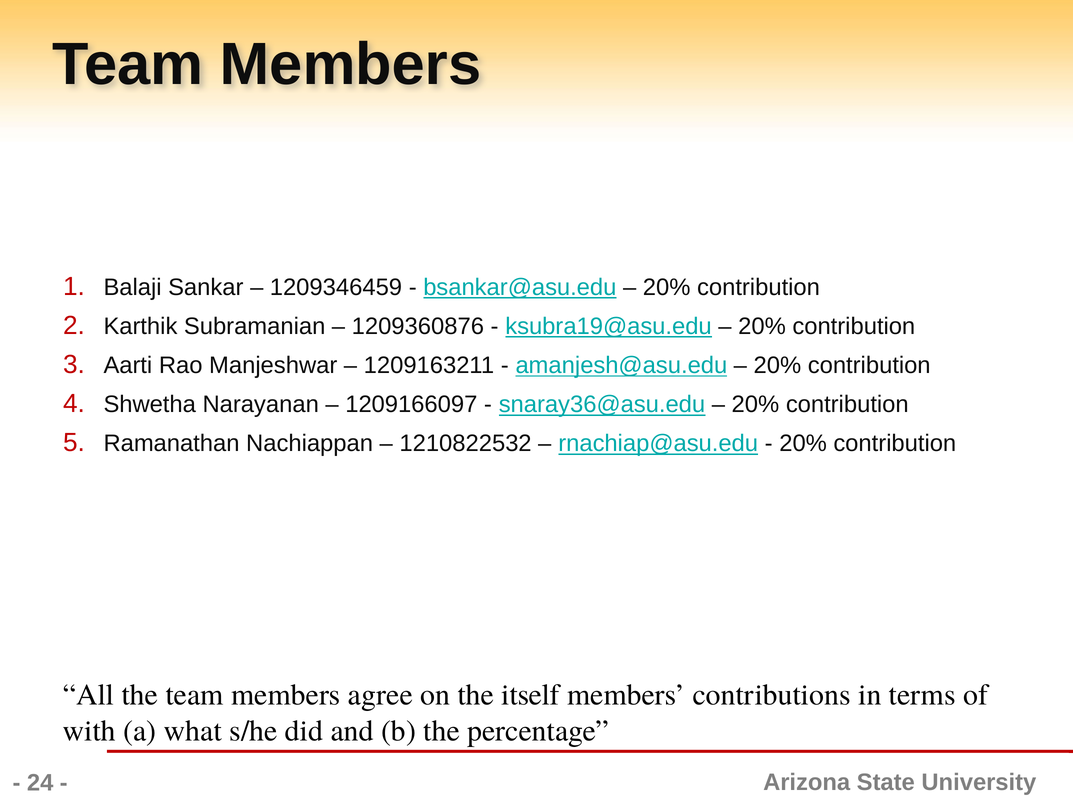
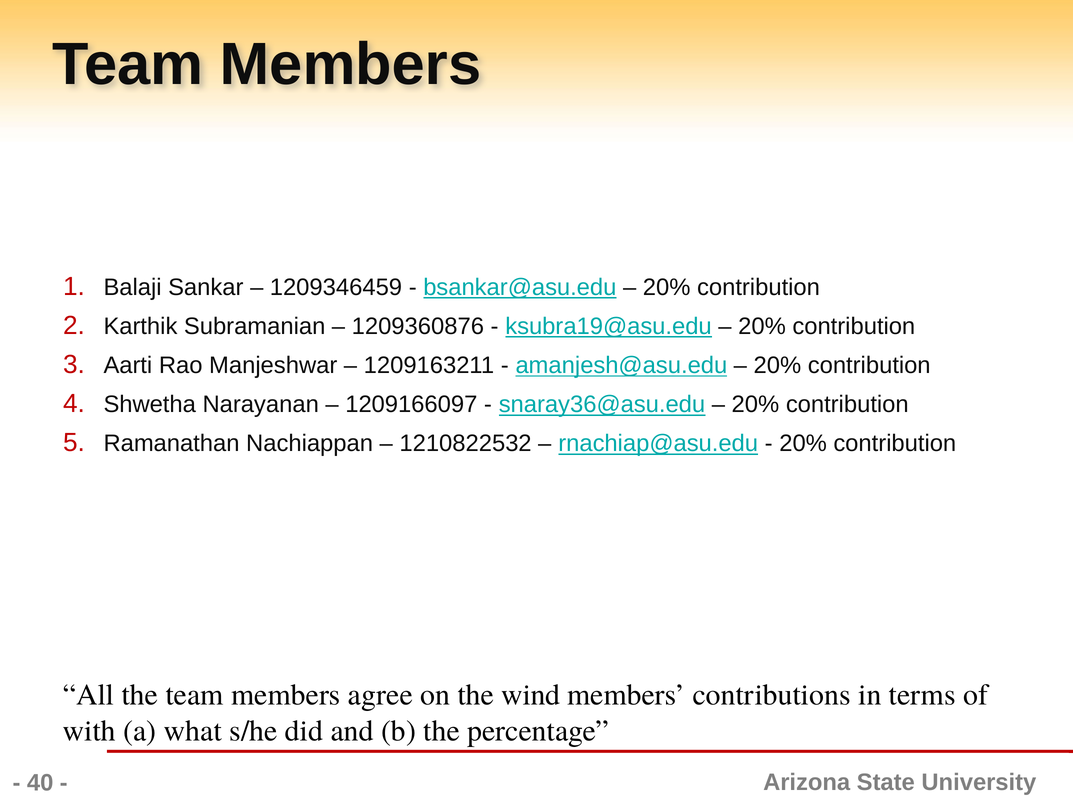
itself: itself -> wind
24: 24 -> 40
